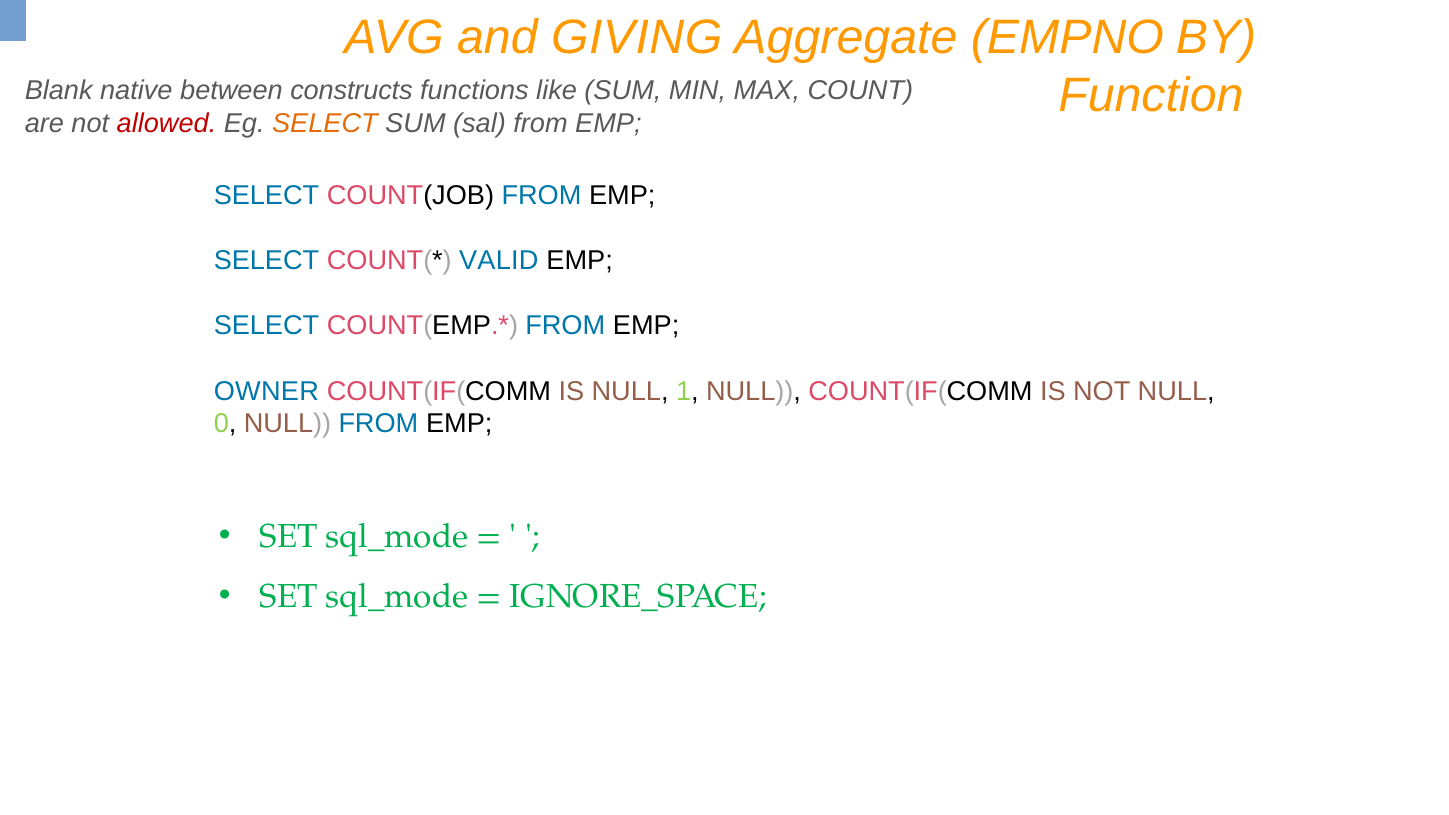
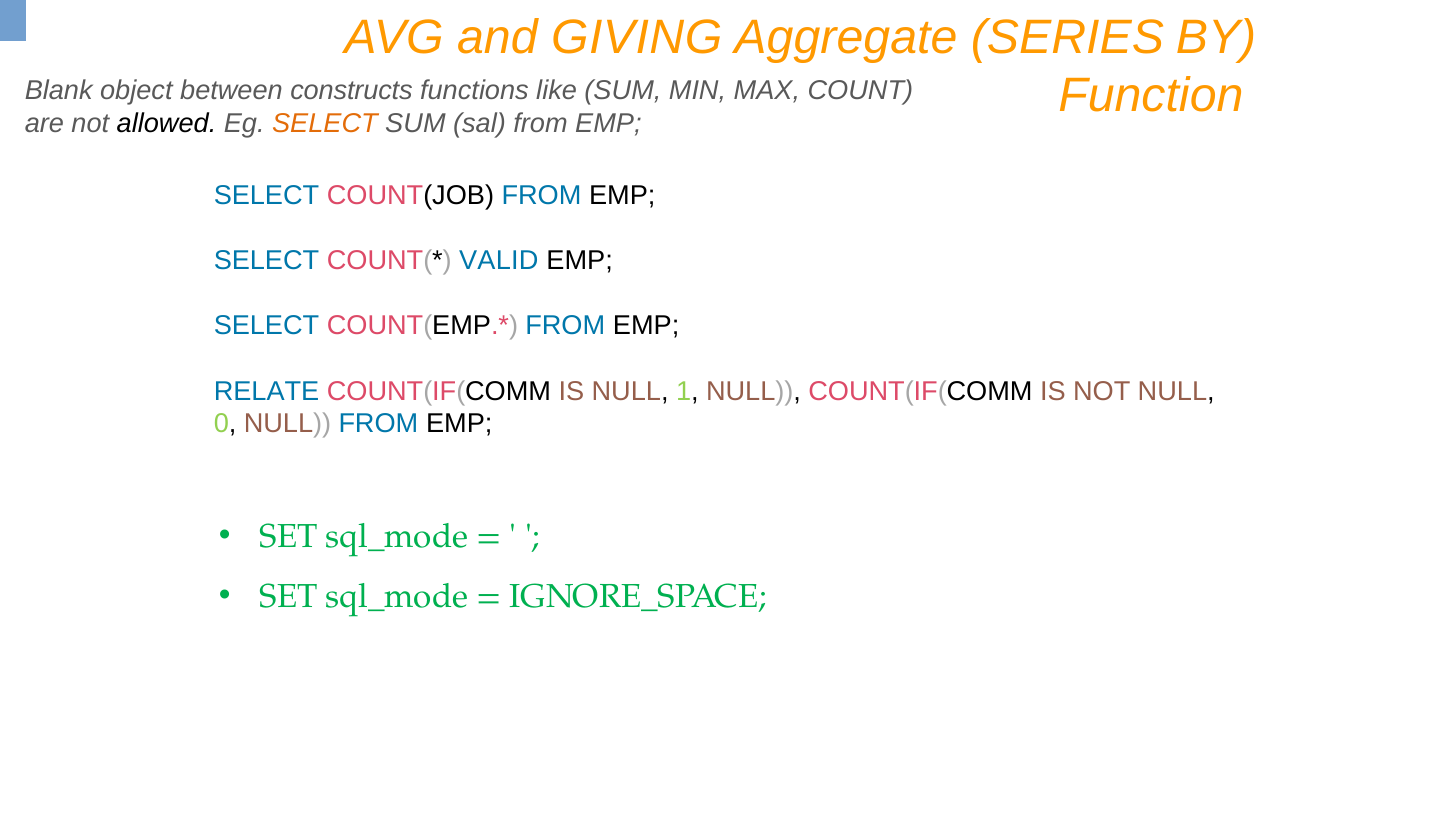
EMPNO: EMPNO -> SERIES
native: native -> object
allowed colour: red -> black
OWNER: OWNER -> RELATE
